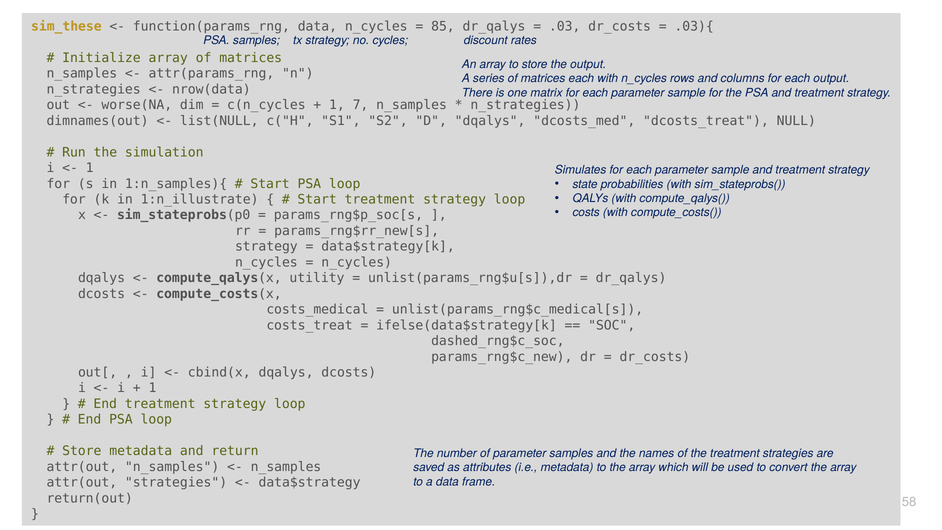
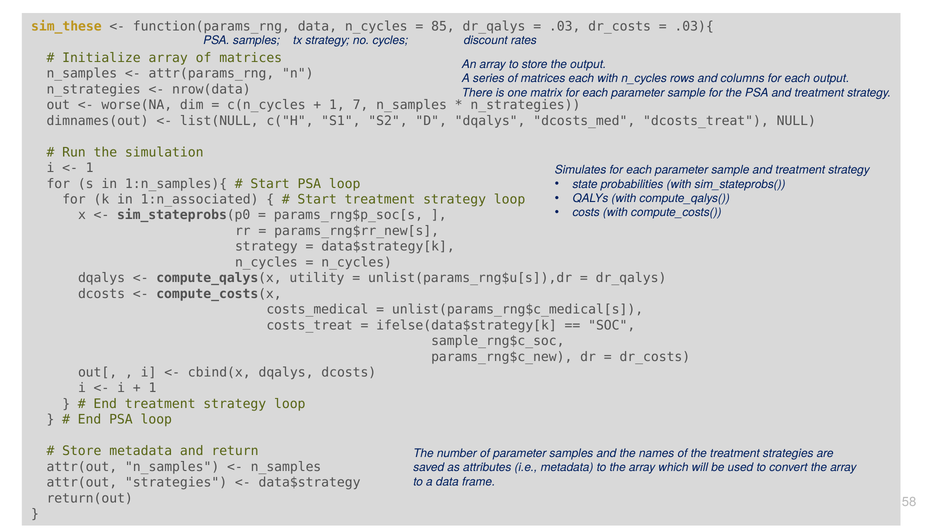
1:n_illustrate: 1:n_illustrate -> 1:n_associated
dashed_rng$c_soc: dashed_rng$c_soc -> sample_rng$c_soc
